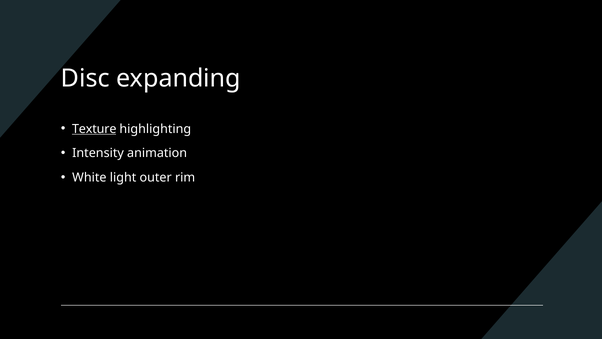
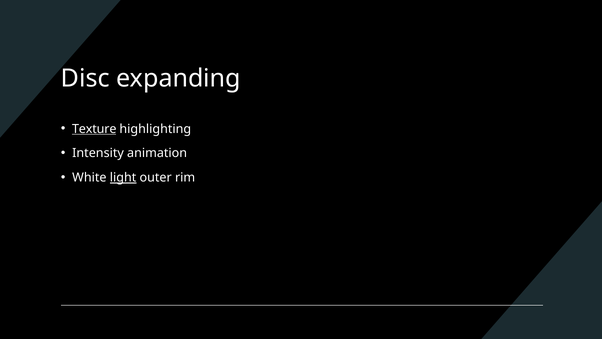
light underline: none -> present
